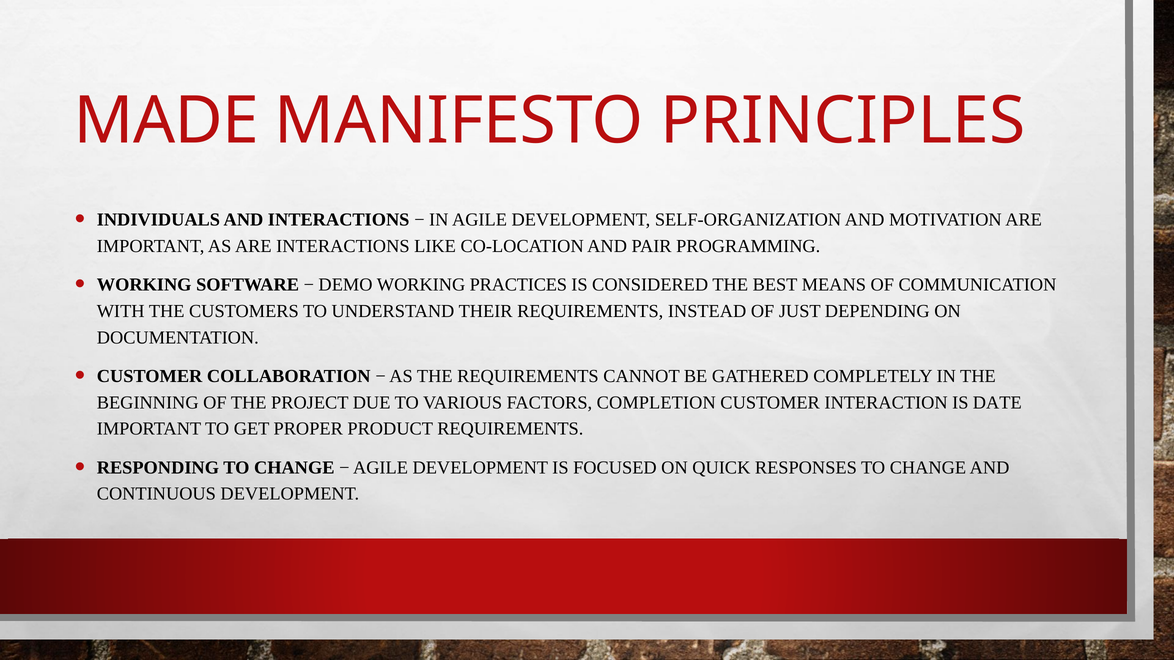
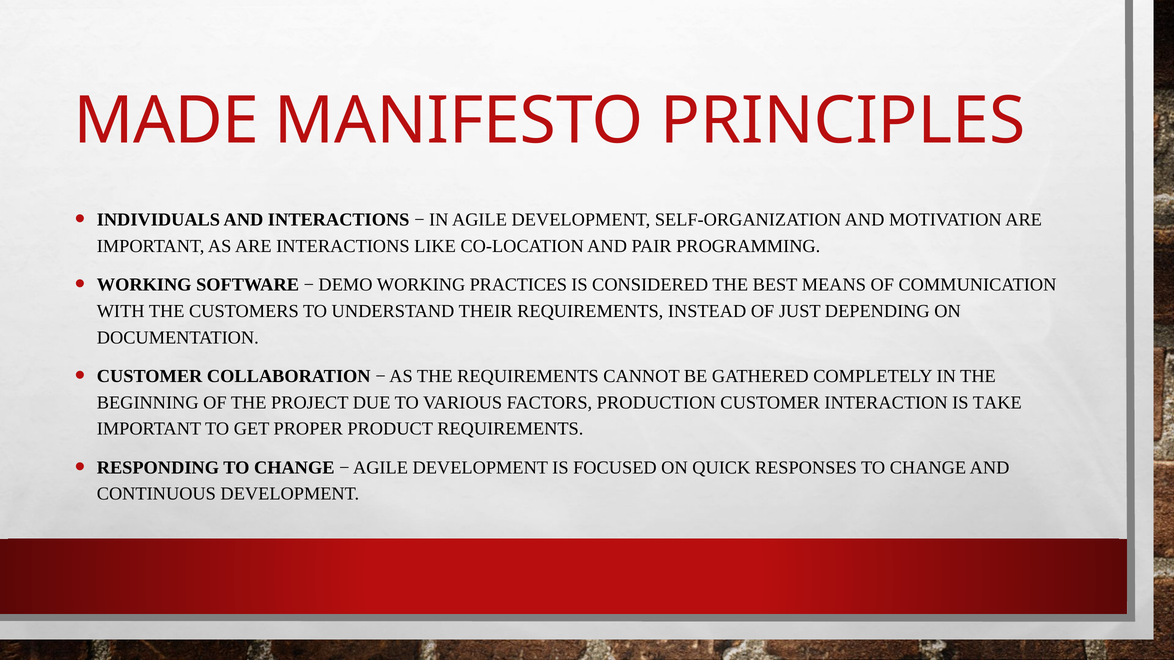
COMPLETION: COMPLETION -> PRODUCTION
DATE: DATE -> TAKE
